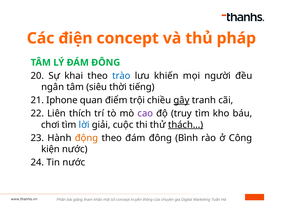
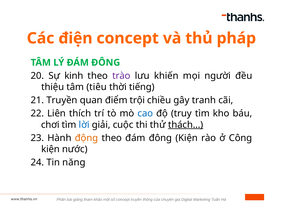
khai: khai -> kinh
trào colour: blue -> purple
ngân: ngân -> thiệu
siêu: siêu -> tiêu
21 Iphone: Iphone -> Truyền
gây underline: present -> none
cao colour: purple -> blue
đông Bình: Bình -> Kiện
Tin nước: nước -> năng
